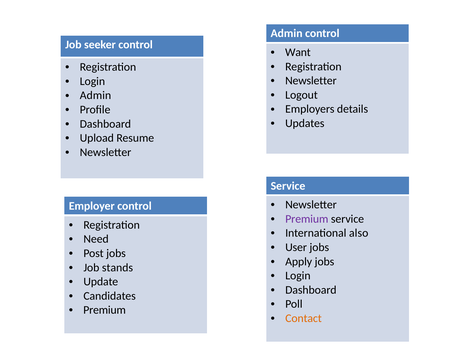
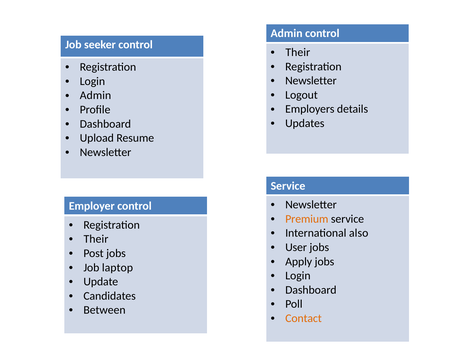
Want at (298, 52): Want -> Their
Premium at (307, 219) colour: purple -> orange
Need at (96, 239): Need -> Their
stands: stands -> laptop
Premium at (105, 311): Premium -> Between
